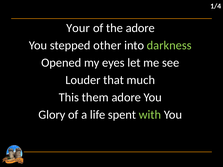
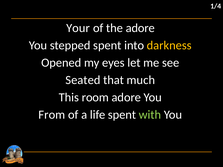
stepped other: other -> spent
darkness colour: light green -> yellow
Louder: Louder -> Seated
them: them -> room
Glory: Glory -> From
